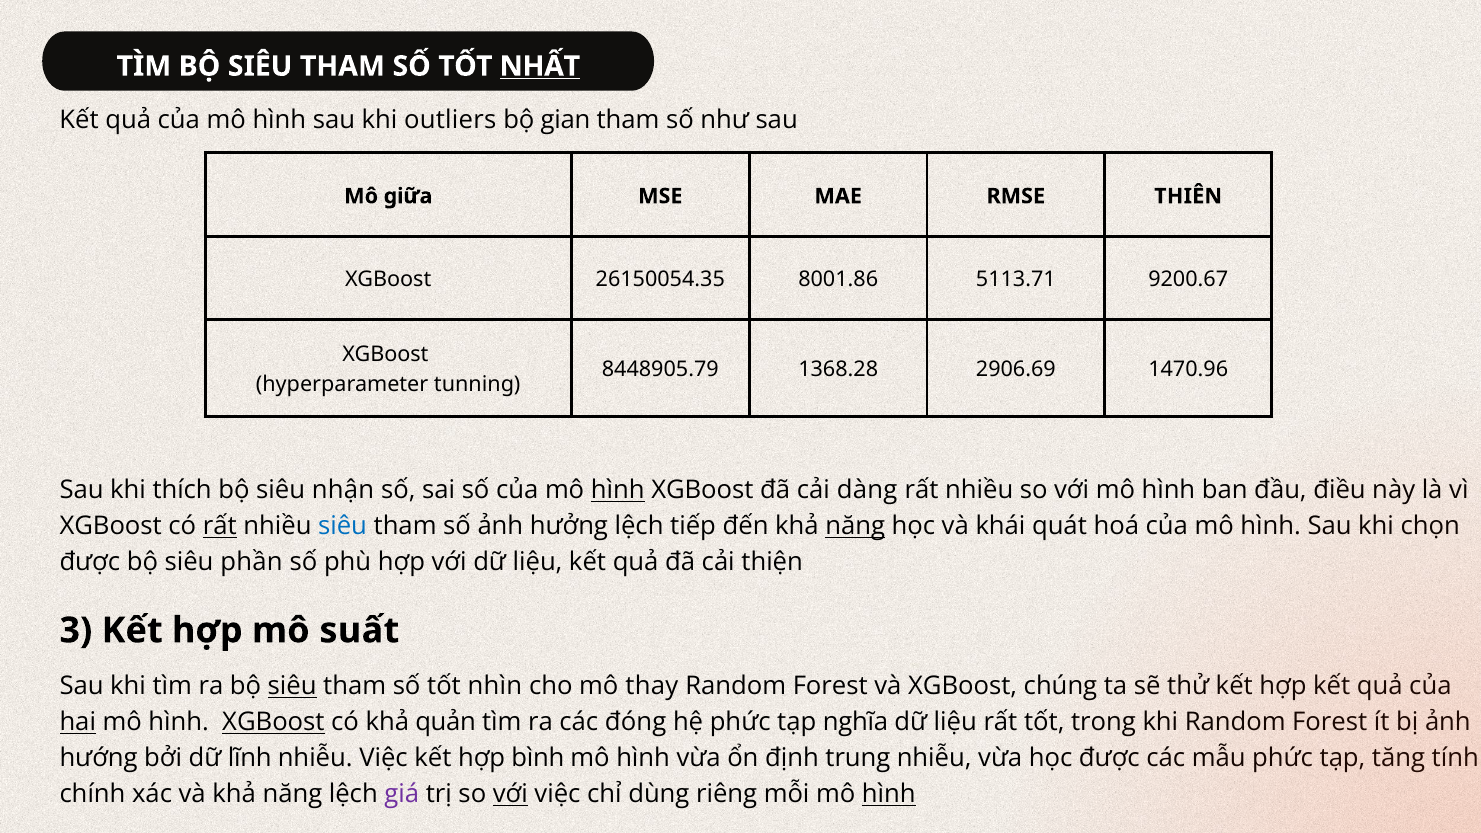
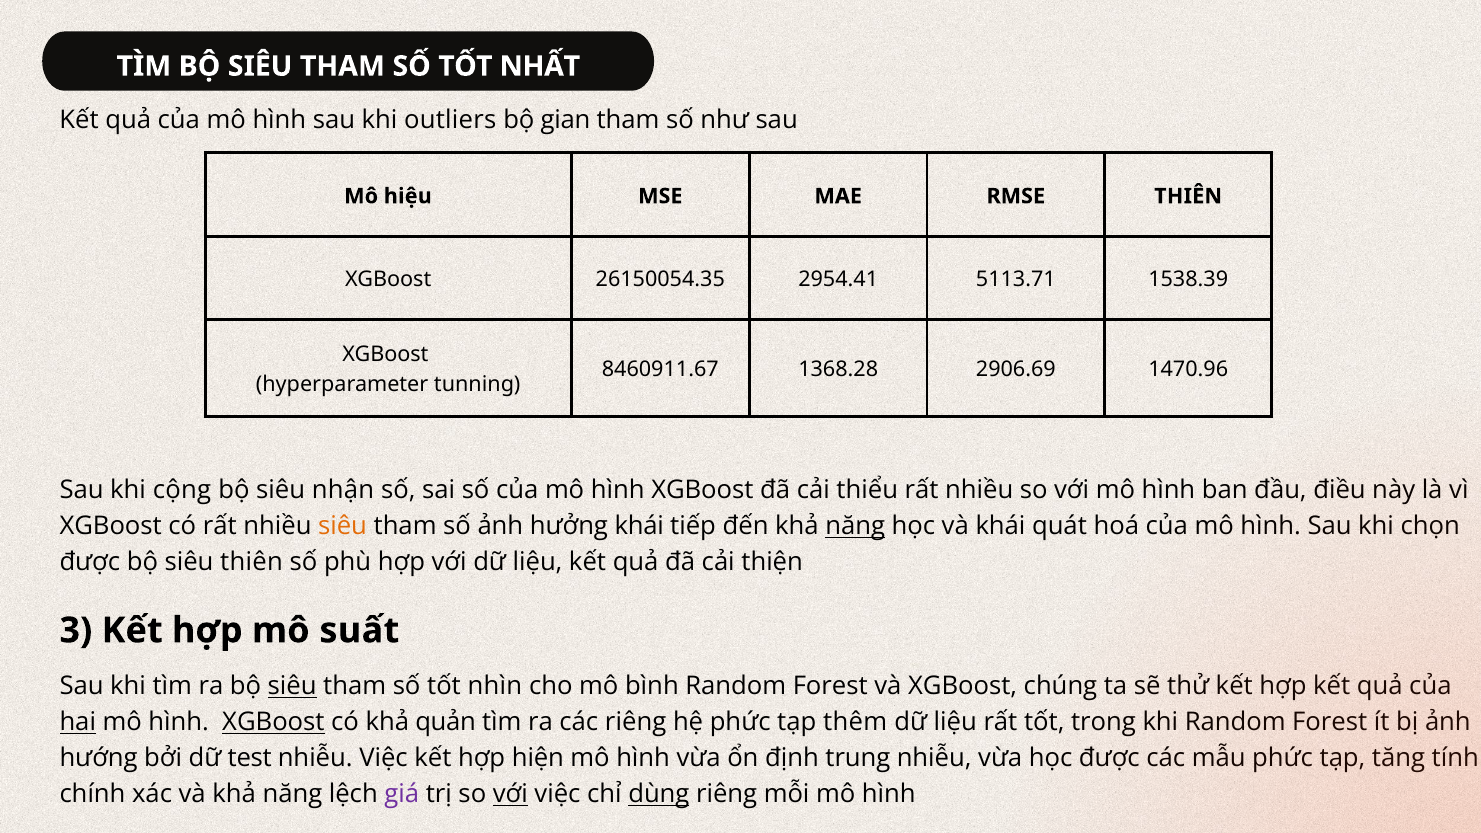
NHẤT underline: present -> none
giữa: giữa -> hiệu
8001.86: 8001.86 -> 2954.41
9200.67: 9200.67 -> 1538.39
8448905.79: 8448905.79 -> 8460911.67
thích: thích -> cộng
hình at (618, 490) underline: present -> none
dàng: dàng -> thiểu
rất at (220, 526) underline: present -> none
siêu at (343, 526) colour: blue -> orange
hưởng lệch: lệch -> khái
siêu phần: phần -> thiên
thay: thay -> bình
các đóng: đóng -> riêng
nghĩa: nghĩa -> thêm
lĩnh: lĩnh -> test
bình: bình -> hiện
dùng underline: none -> present
hình at (889, 794) underline: present -> none
